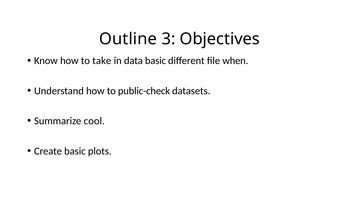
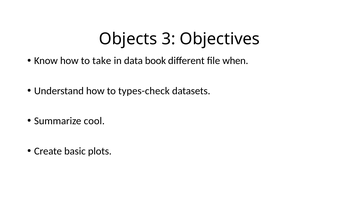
Outline: Outline -> Objects
data basic: basic -> book
public-check: public-check -> types-check
